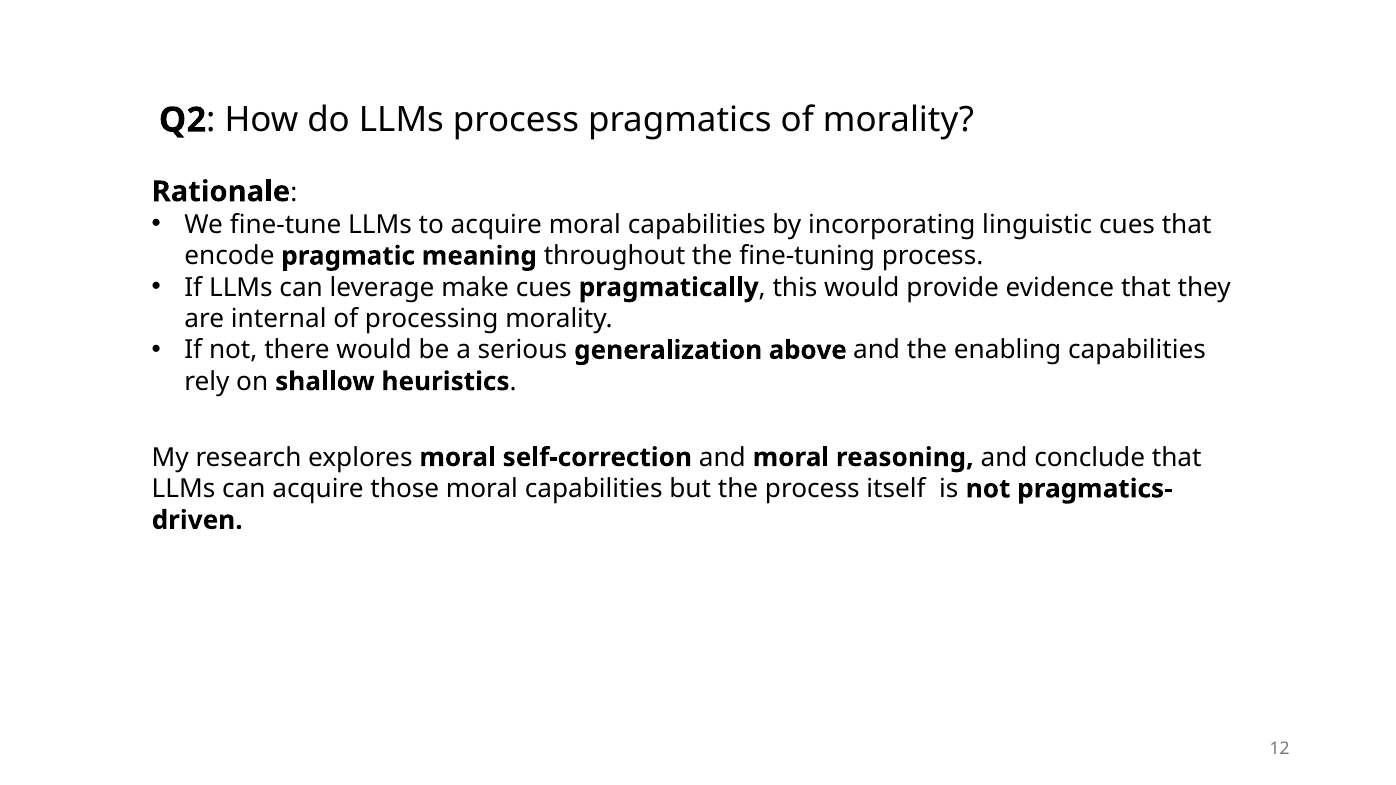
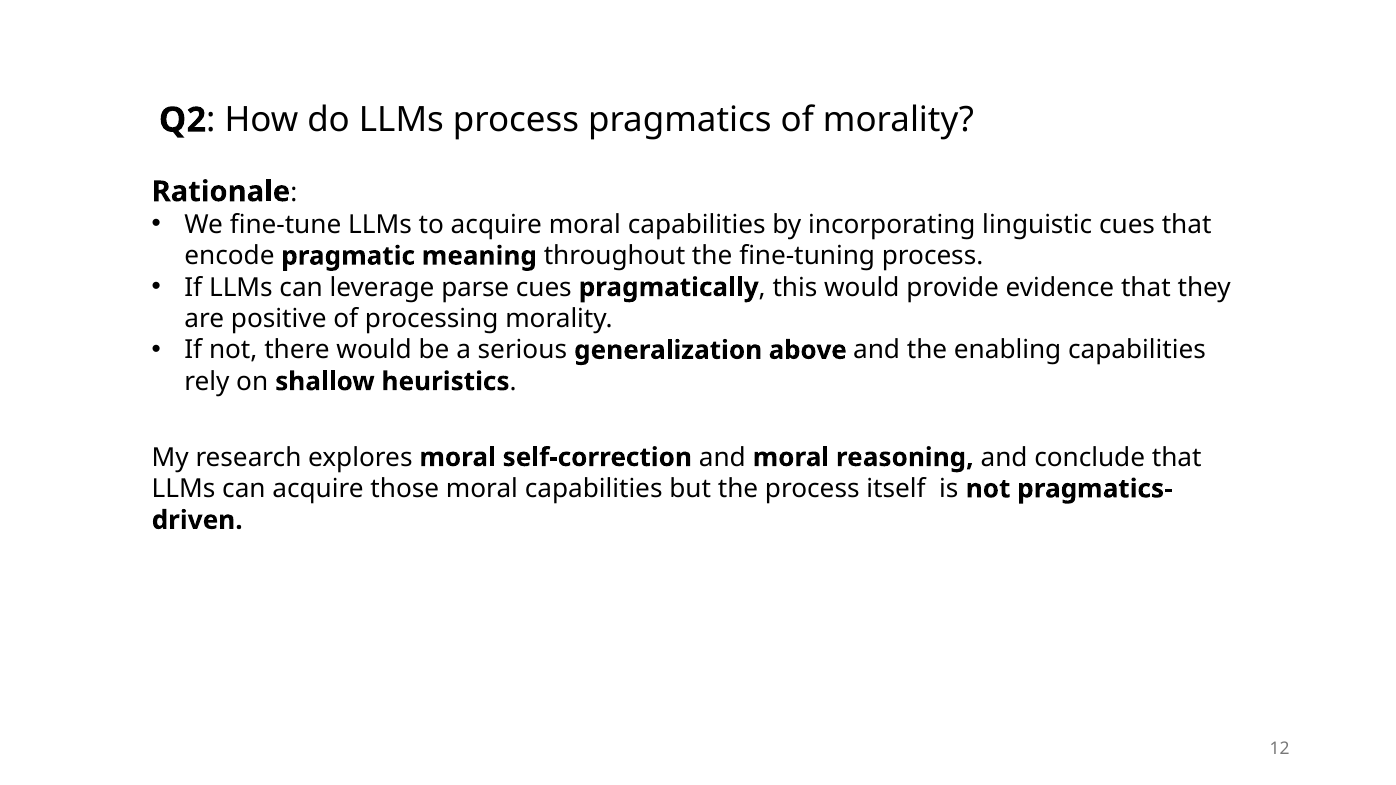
make: make -> parse
internal: internal -> positive
